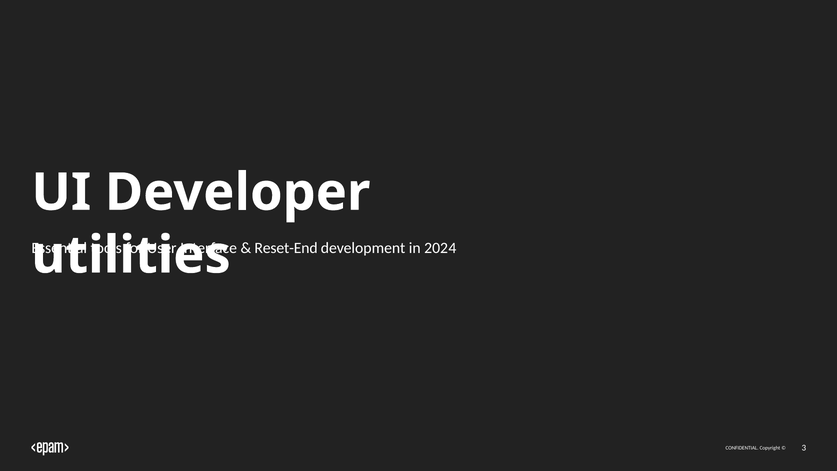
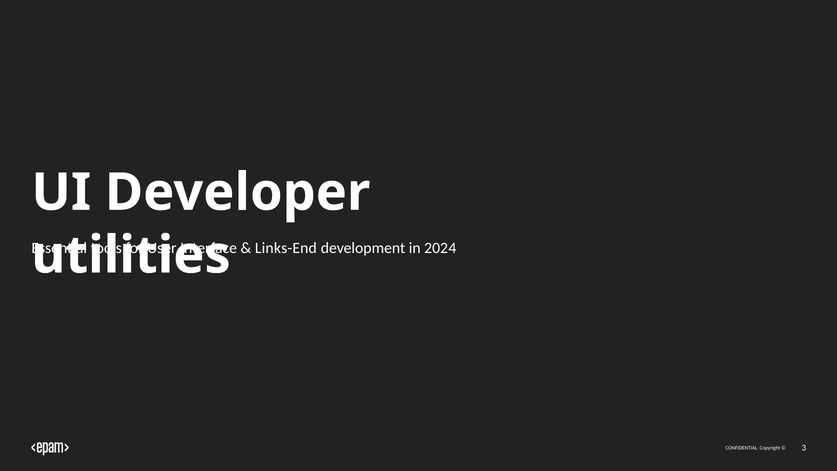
Reset-End: Reset-End -> Links-End
